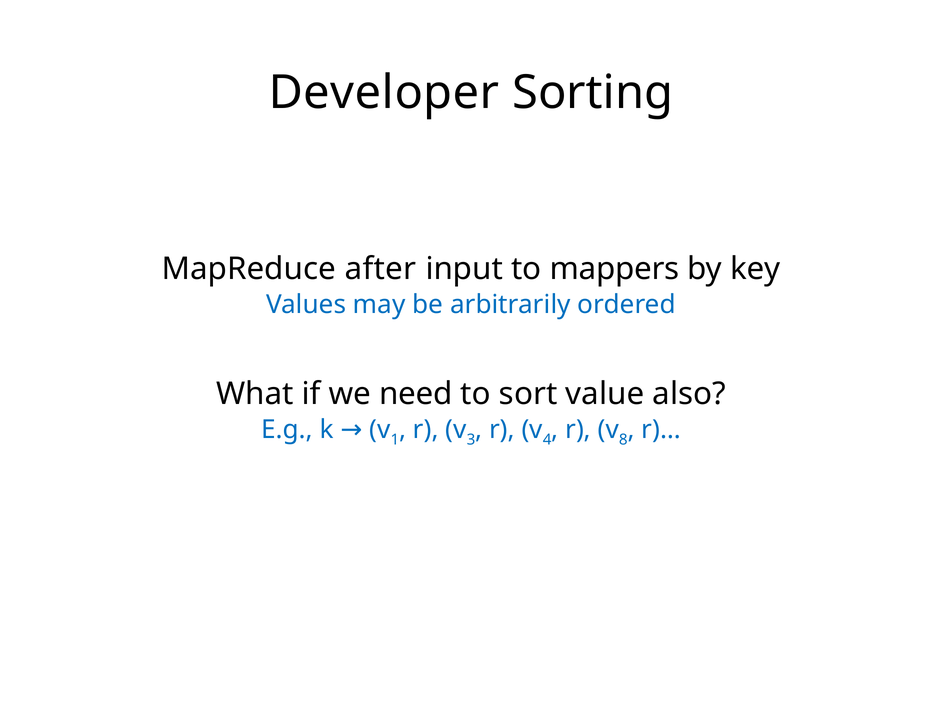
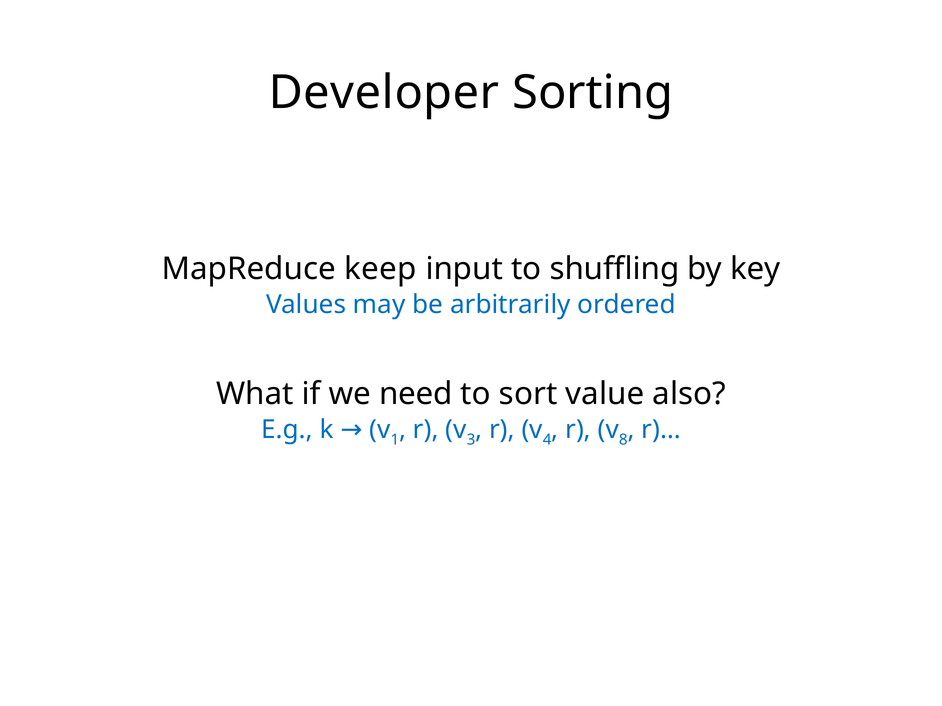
after: after -> keep
mappers: mappers -> shuffling
